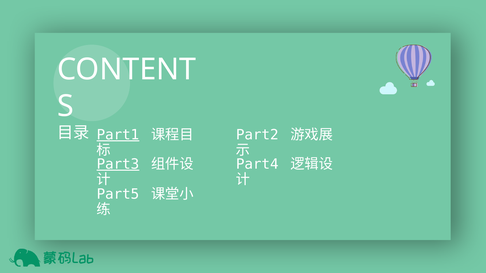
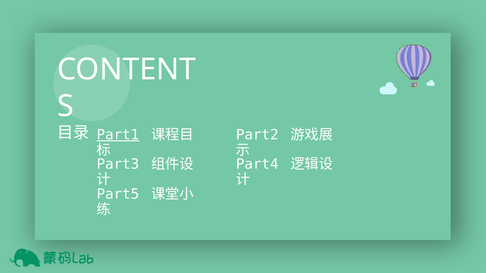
Part3 underline: present -> none
